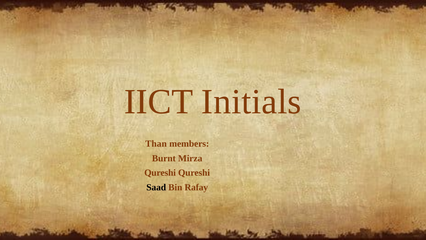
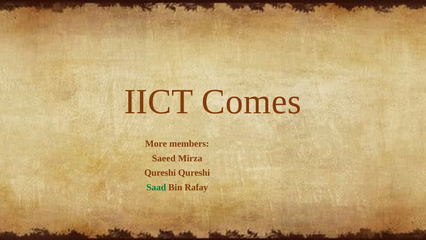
Initials: Initials -> Comes
Than: Than -> More
Burnt: Burnt -> Saeed
Saad colour: black -> green
